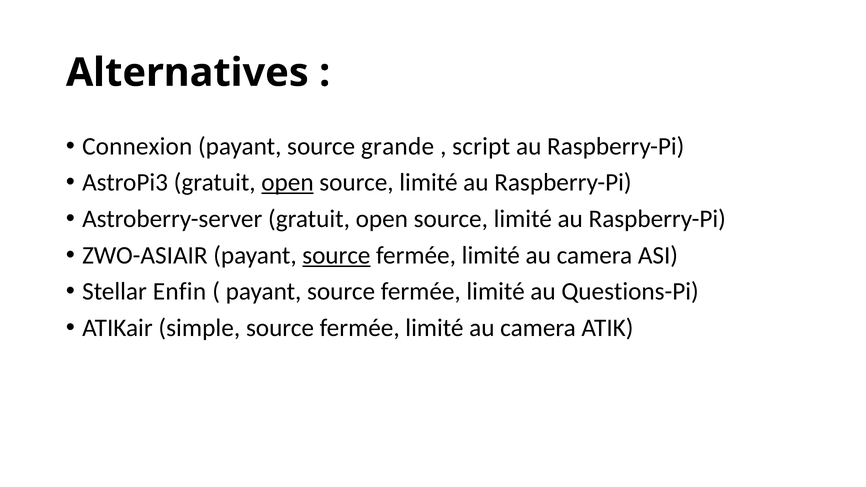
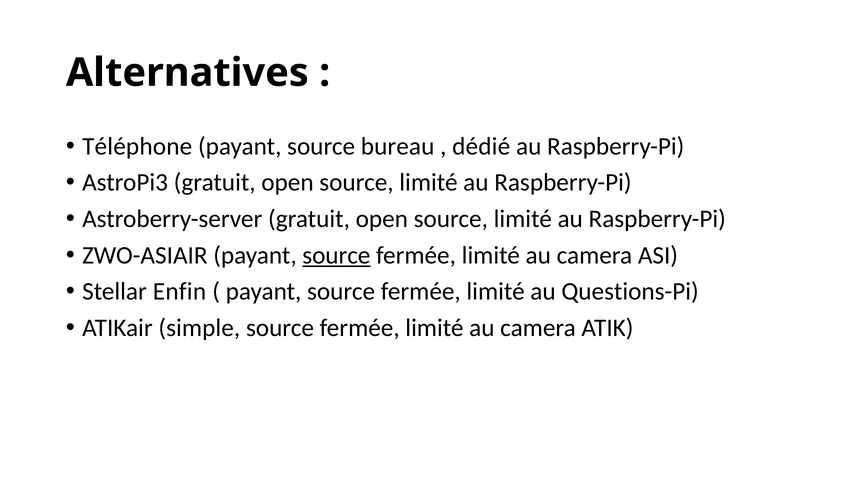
Connexion: Connexion -> Téléphone
grande: grande -> bureau
script: script -> dédié
open at (287, 183) underline: present -> none
